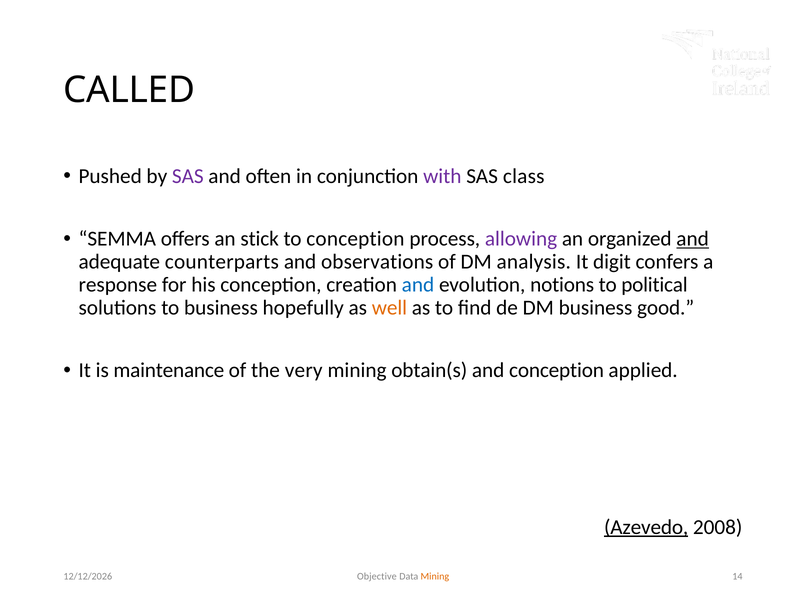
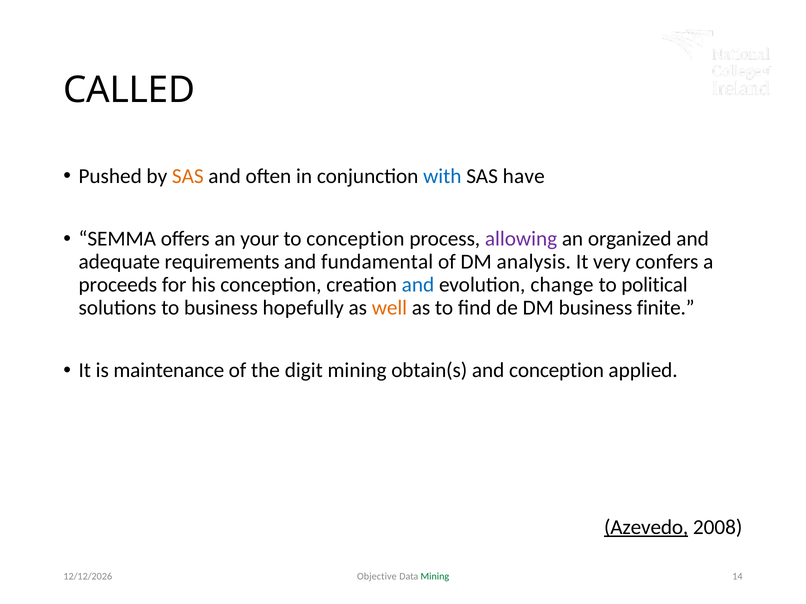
SAS at (188, 176) colour: purple -> orange
with colour: purple -> blue
class: class -> have
stick: stick -> your
and at (693, 239) underline: present -> none
counterparts: counterparts -> requirements
observations: observations -> fundamental
digit: digit -> very
response: response -> proceeds
notions: notions -> change
good: good -> finite
very: very -> digit
Mining at (435, 577) colour: orange -> green
